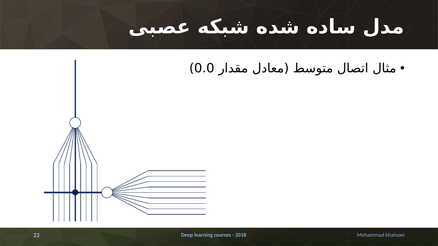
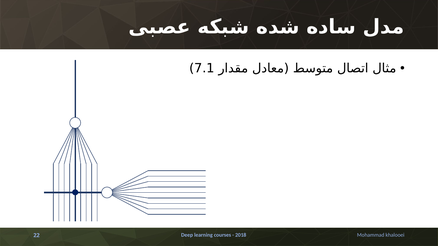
0.0: 0.0 -> 7.1
